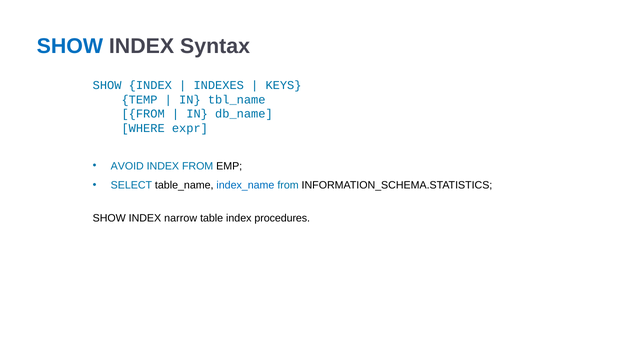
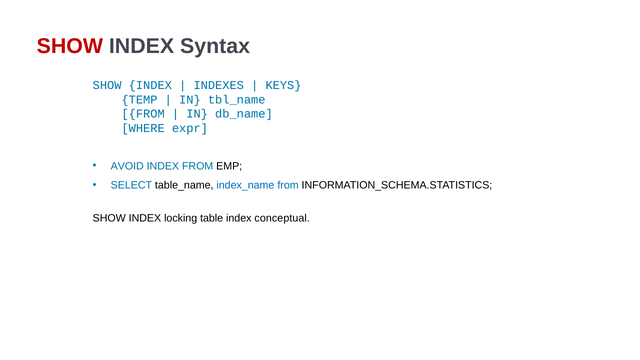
SHOW at (70, 46) colour: blue -> red
narrow: narrow -> locking
procedures: procedures -> conceptual
